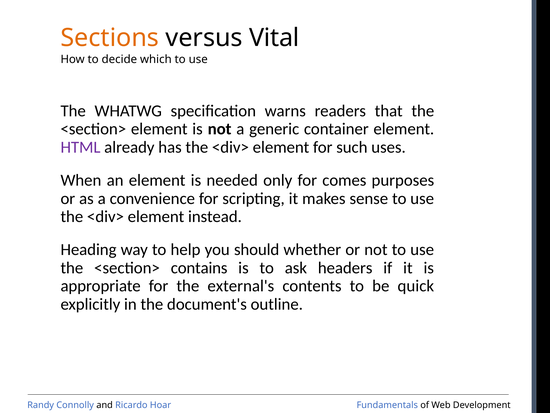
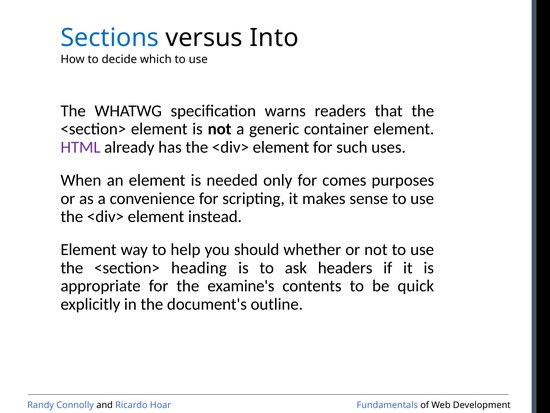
Sections colour: orange -> blue
Vital: Vital -> Into
Heading at (88, 249): Heading -> Element
contains: contains -> heading
external's: external's -> examine's
